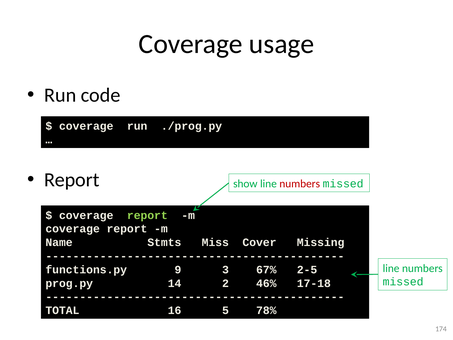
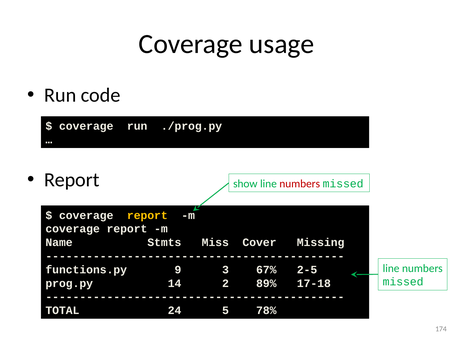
report at (147, 215) colour: light green -> yellow
46%: 46% -> 89%
16: 16 -> 24
